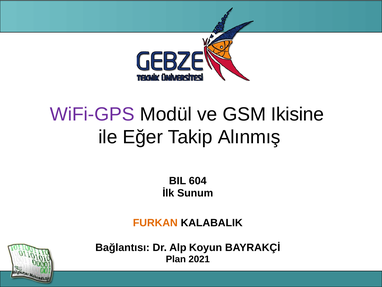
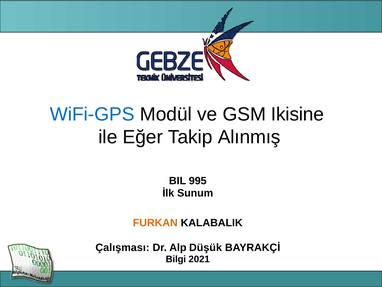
WiFi-GPS colour: purple -> blue
604: 604 -> 995
Bağlantısı: Bağlantısı -> Çalışması
Koyun: Koyun -> Düşük
Plan: Plan -> Bilgi
